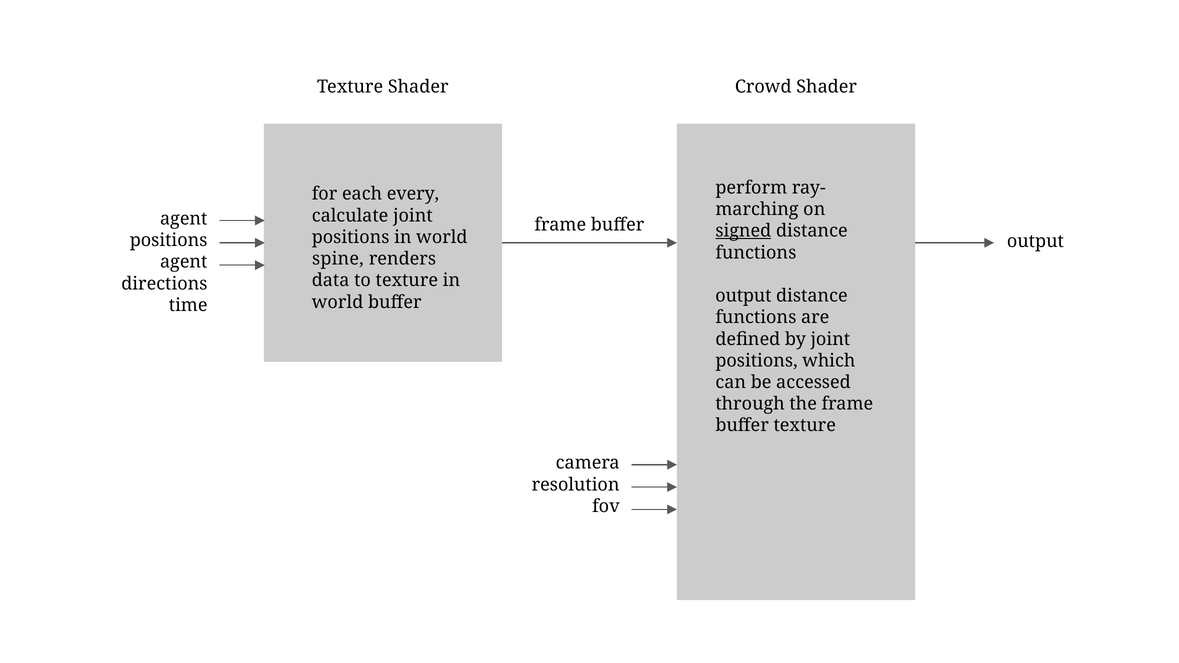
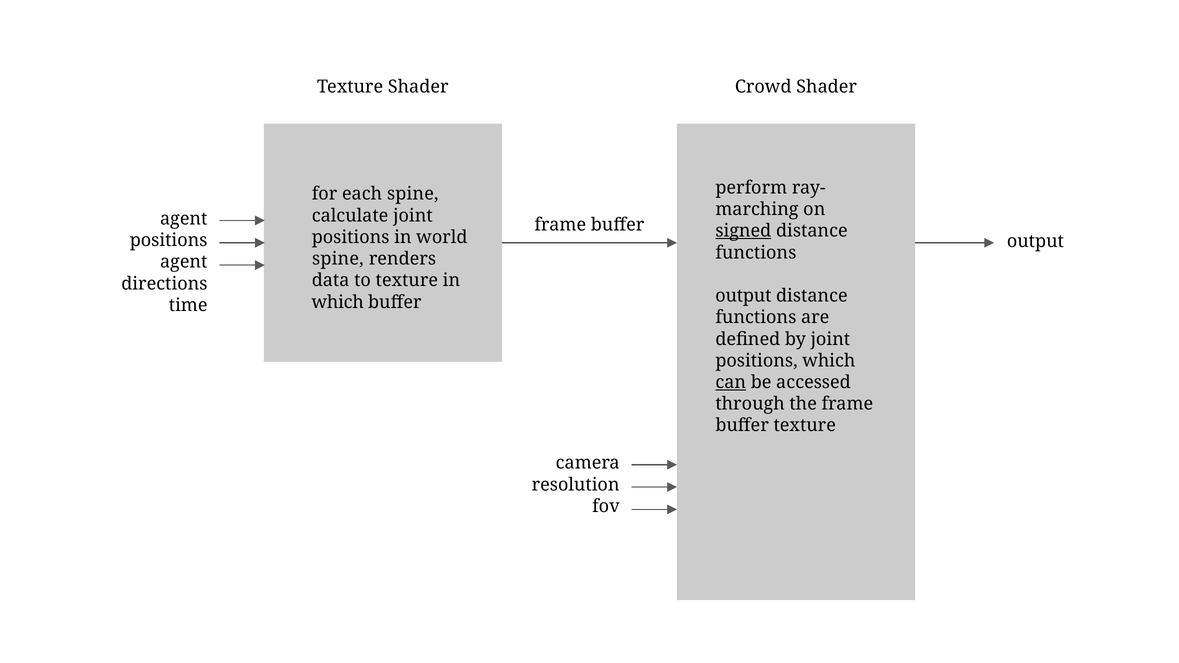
each every: every -> spine
world at (338, 302): world -> which
can underline: none -> present
